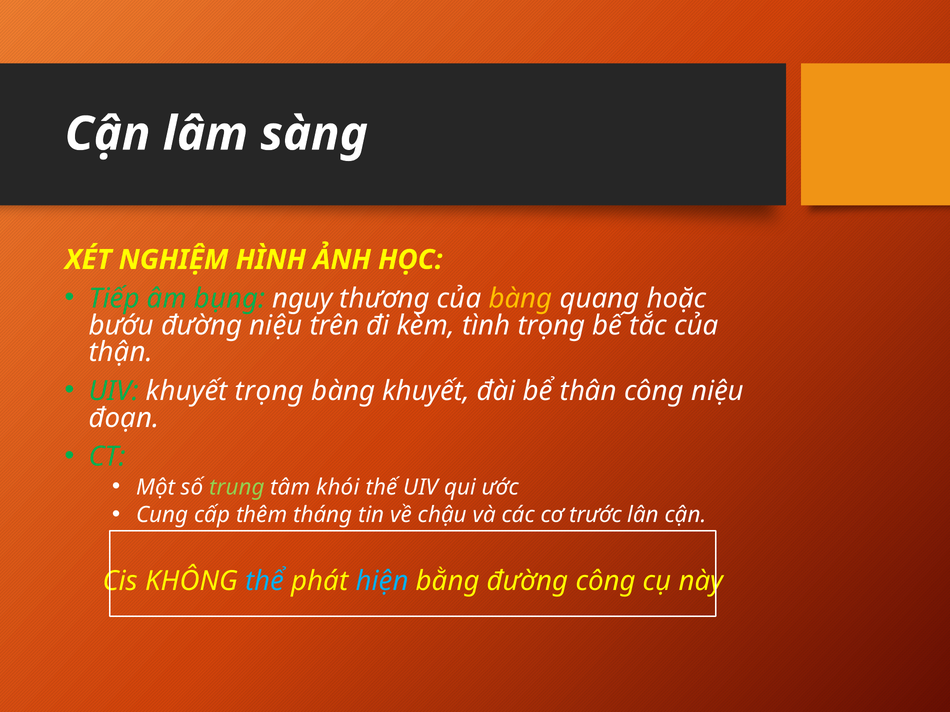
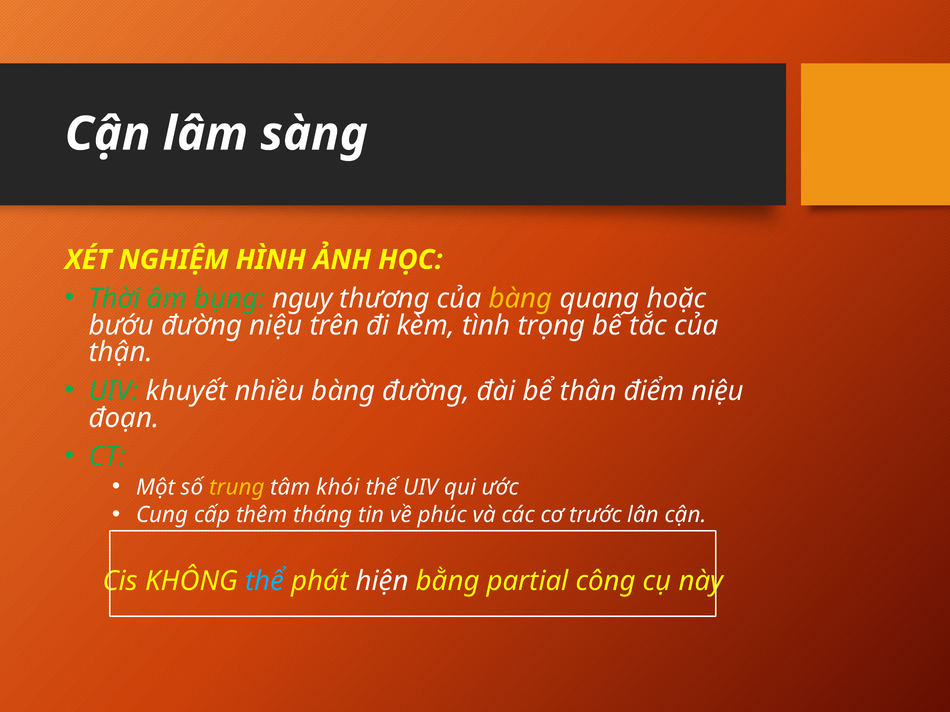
Tiếp: Tiếp -> Thời
khuyết trọng: trọng -> nhiều
bàng khuyết: khuyết -> đường
thân công: công -> điểm
trung colour: light green -> yellow
chậu: chậu -> phúc
hiện colour: light blue -> white
bằng đường: đường -> partial
